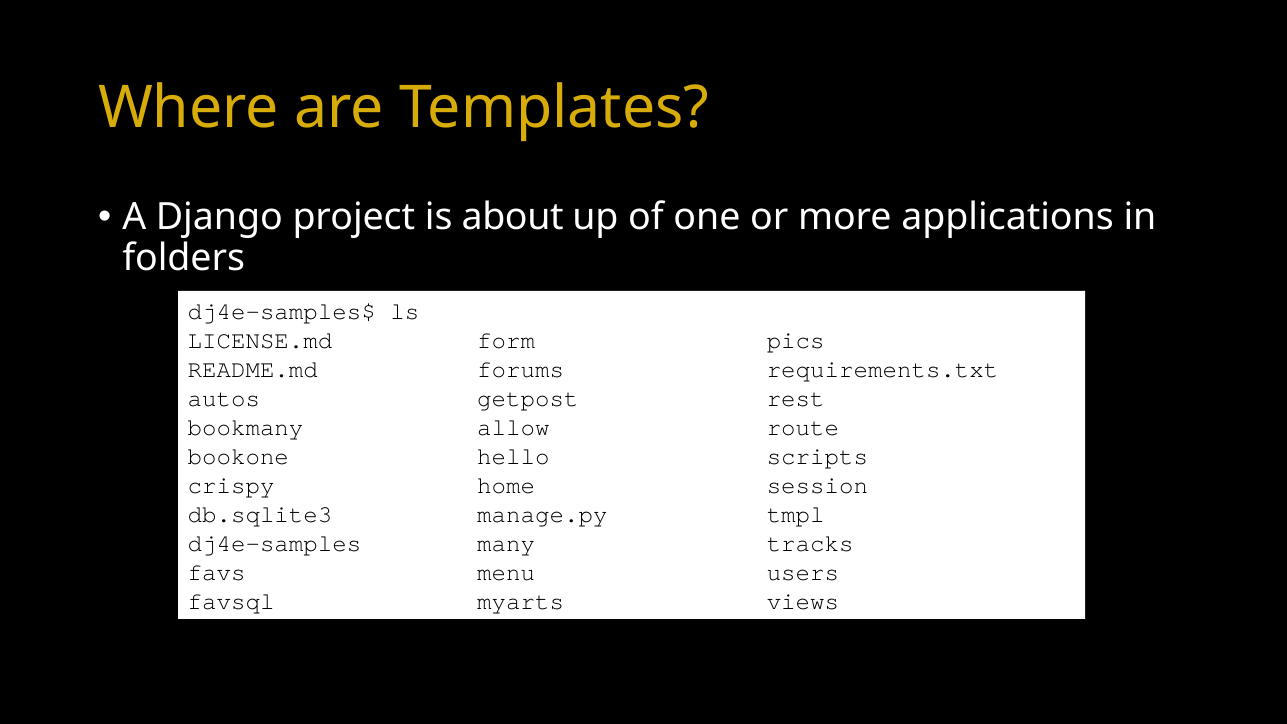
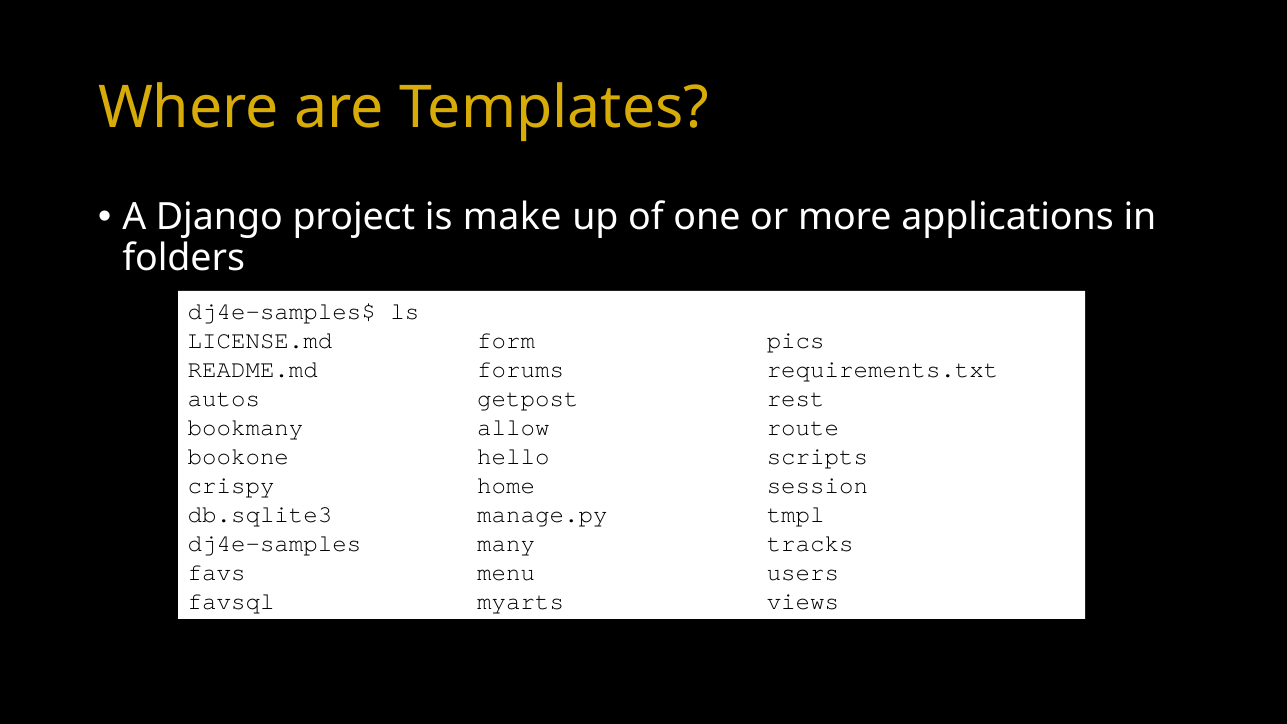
about: about -> make
